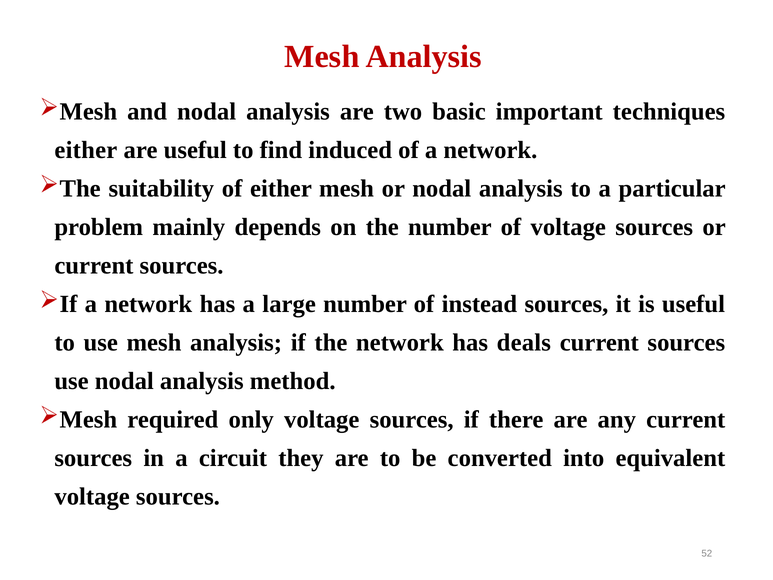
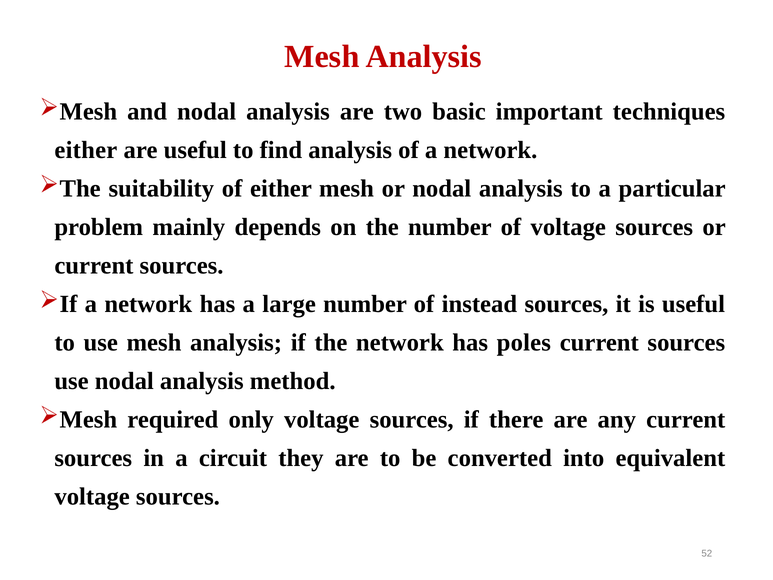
find induced: induced -> analysis
deals: deals -> poles
